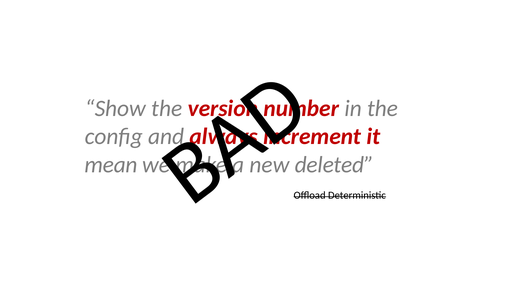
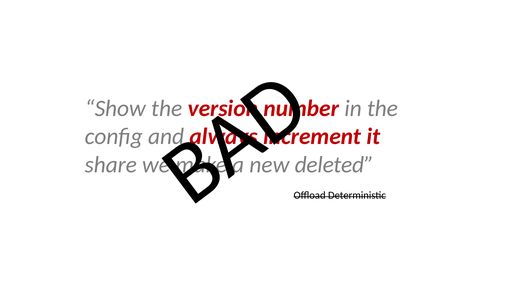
mean: mean -> share
